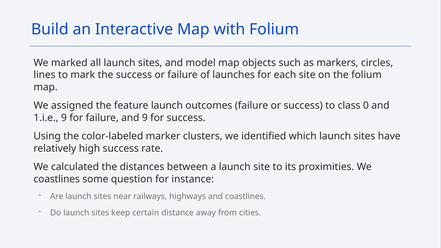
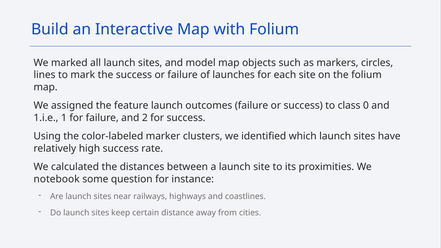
1.i.e 9: 9 -> 1
and 9: 9 -> 2
coastlines at (57, 179): coastlines -> notebook
